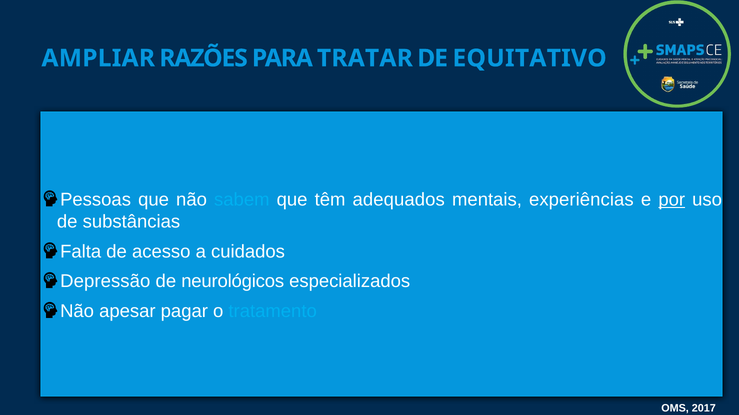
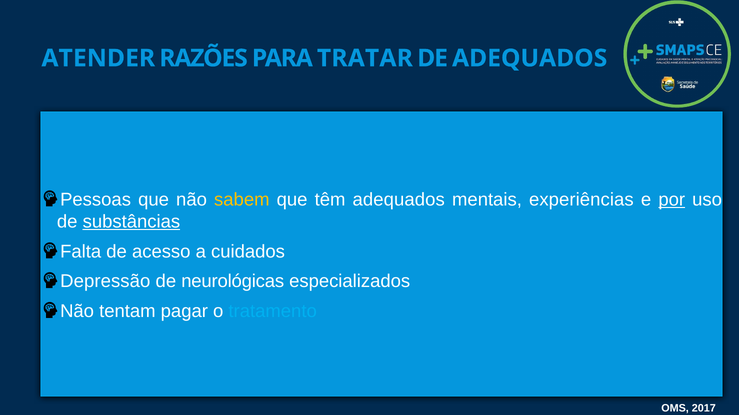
AMPLIAR: AMPLIAR -> ATENDER
DE EQUITATIVO: EQUITATIVO -> ADEQUADOS
sabem colour: light blue -> yellow
substâncias underline: none -> present
neurológicos: neurológicos -> neurológicas
apesar: apesar -> tentam
